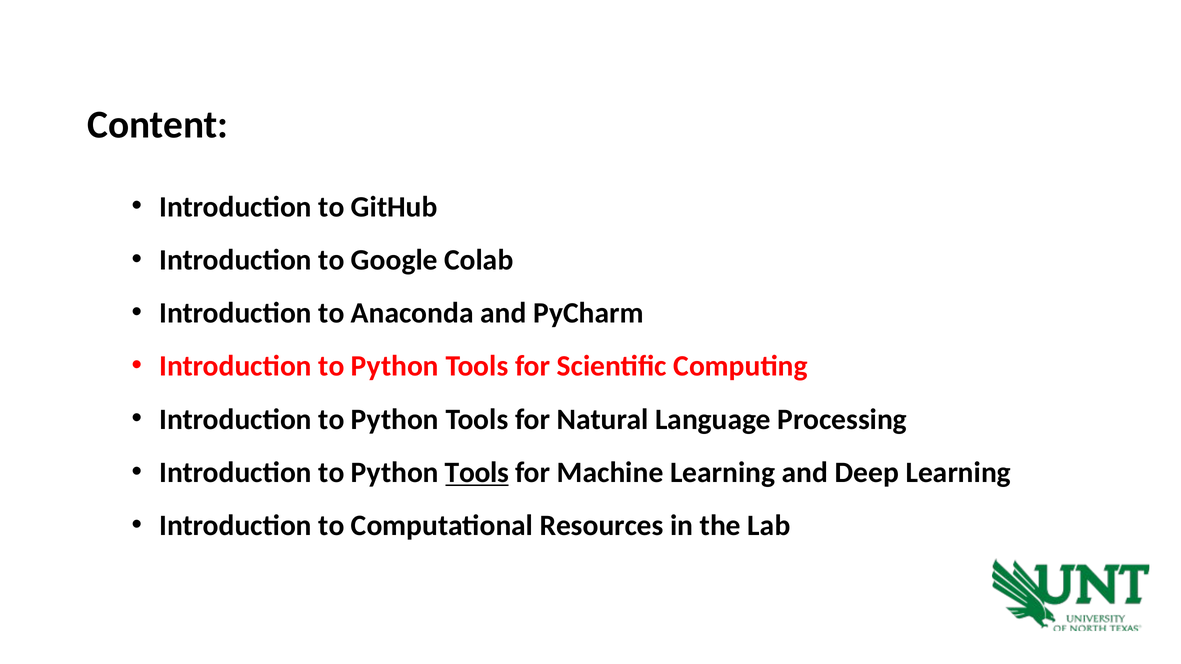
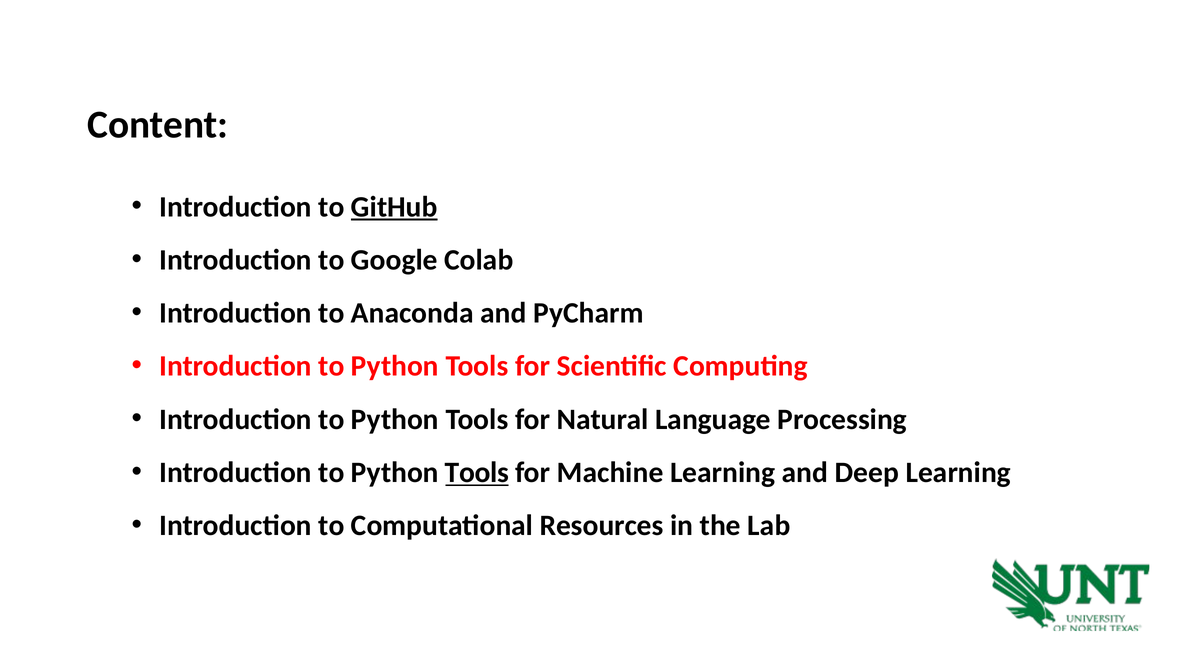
GitHub underline: none -> present
